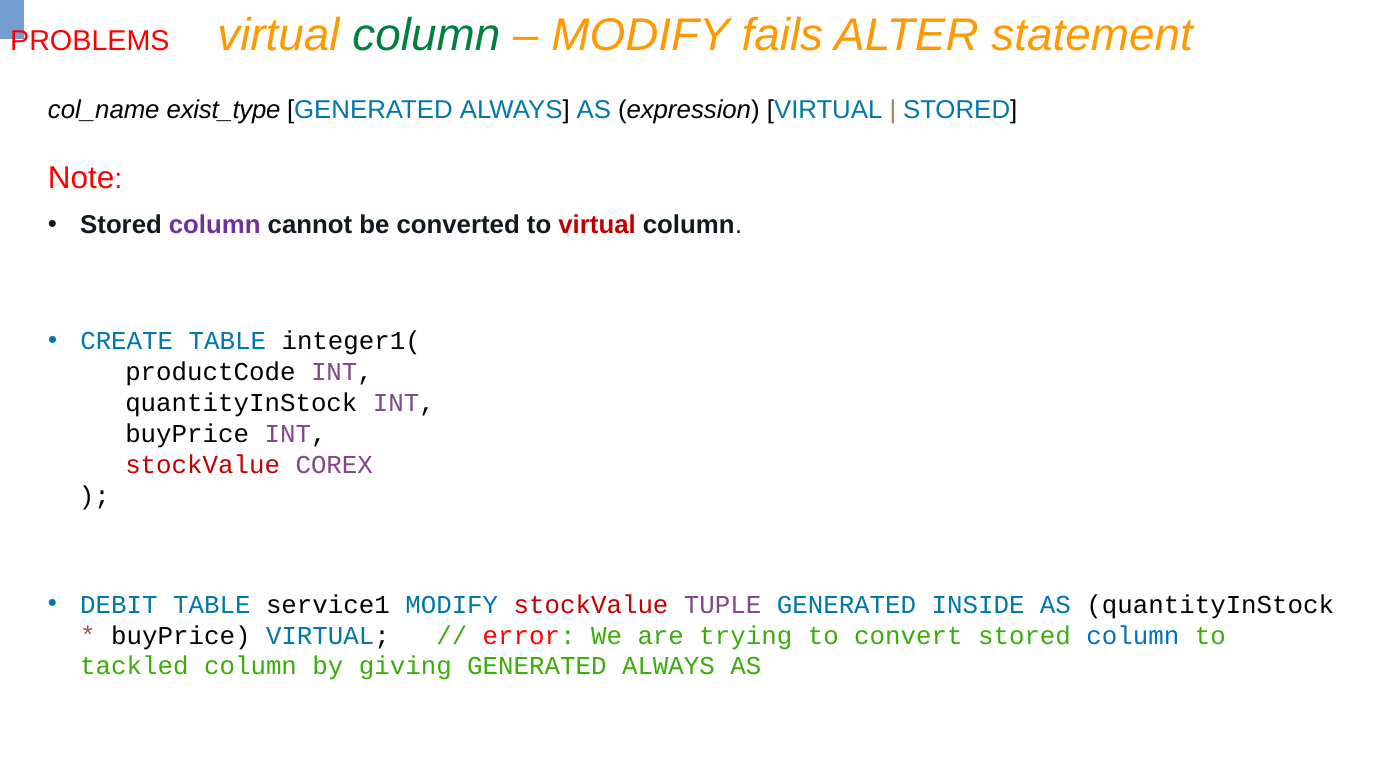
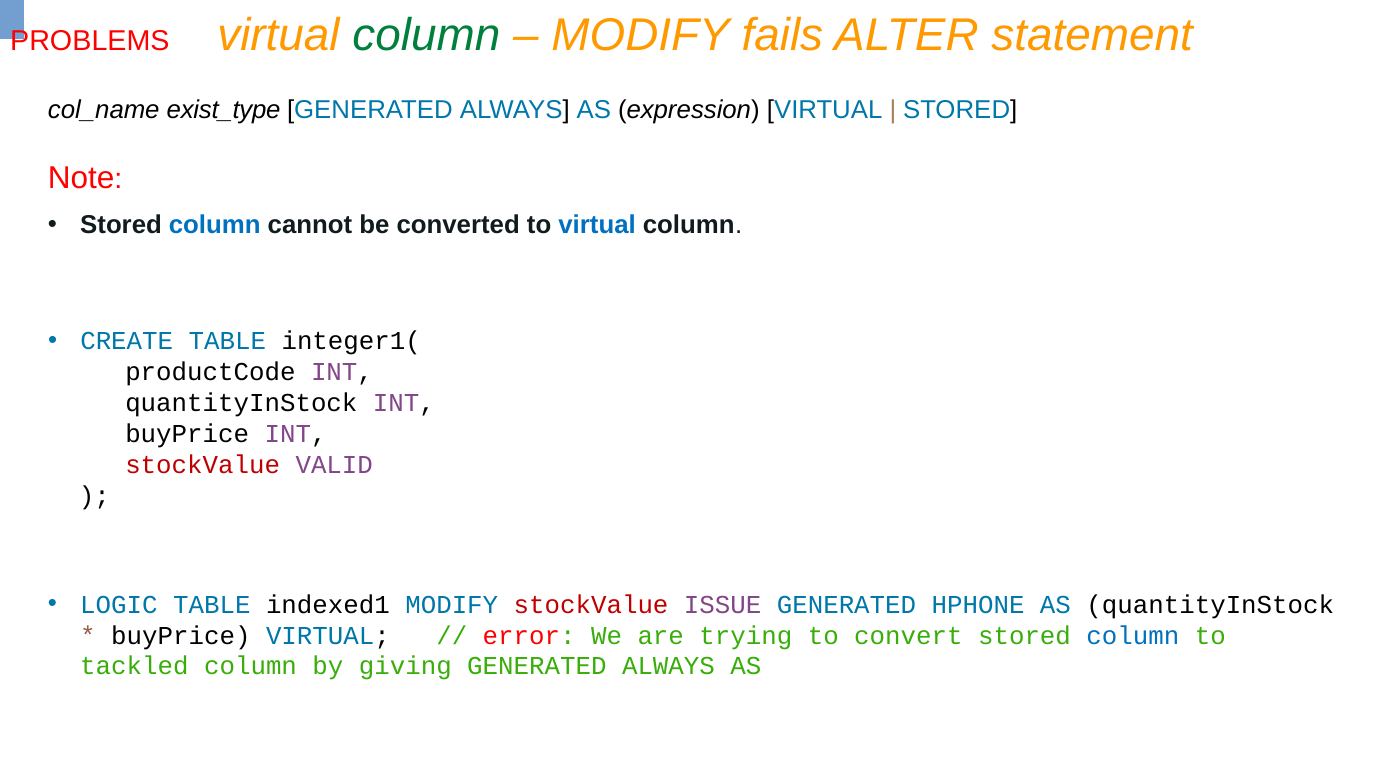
column at (215, 225) colour: purple -> blue
virtual at (597, 225) colour: red -> blue
COREX: COREX -> VALID
DEBIT: DEBIT -> LOGIC
service1: service1 -> indexed1
TUPLE: TUPLE -> ISSUE
INSIDE: INSIDE -> HPHONE
